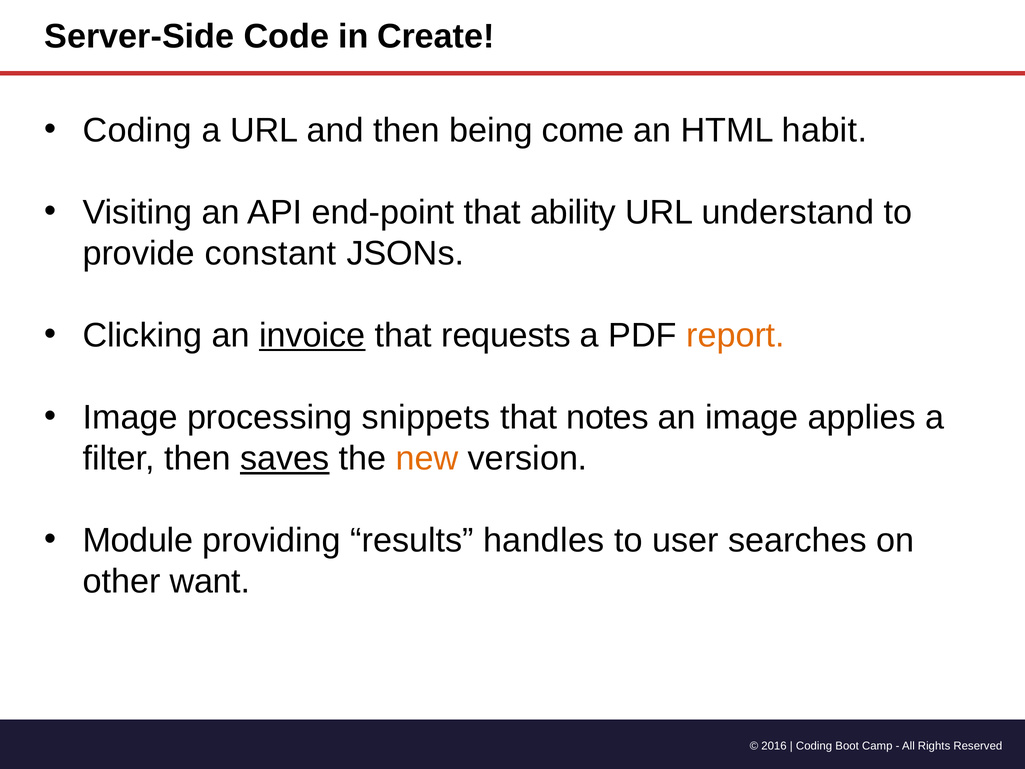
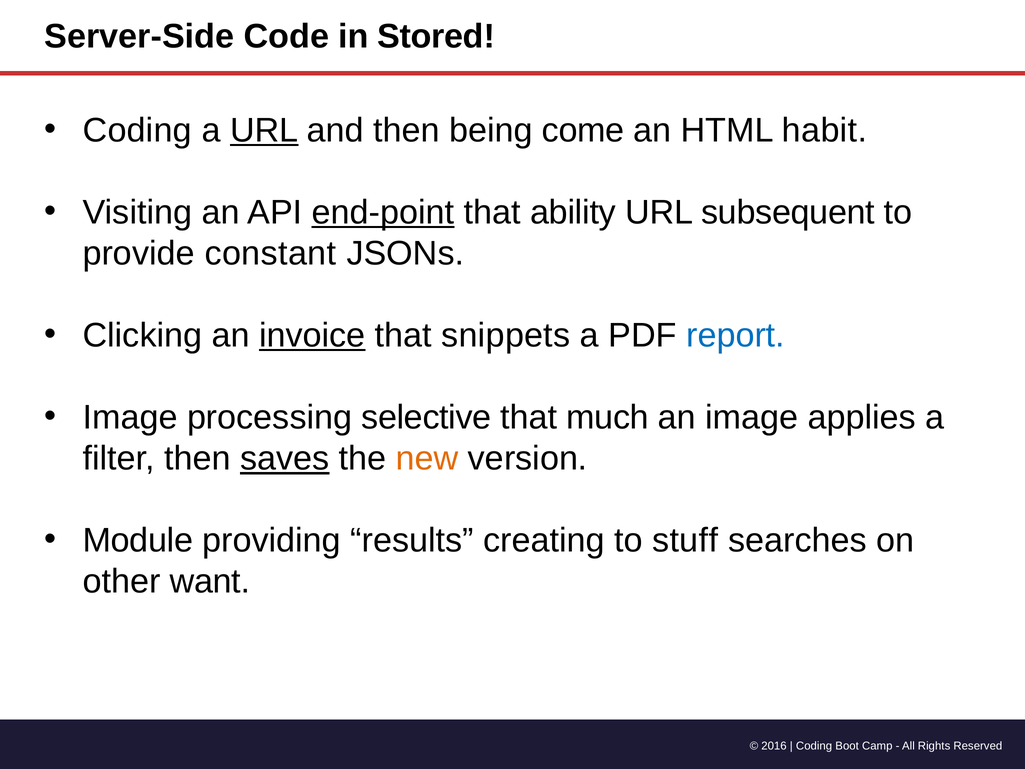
Create: Create -> Stored
URL at (264, 130) underline: none -> present
end-point underline: none -> present
understand: understand -> subsequent
requests: requests -> snippets
report colour: orange -> blue
snippets: snippets -> selective
notes: notes -> much
handles: handles -> creating
user: user -> stuff
